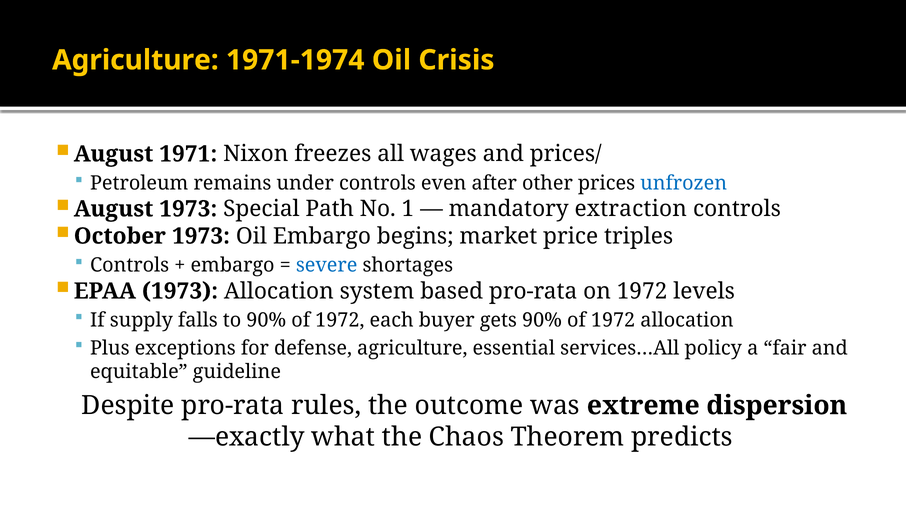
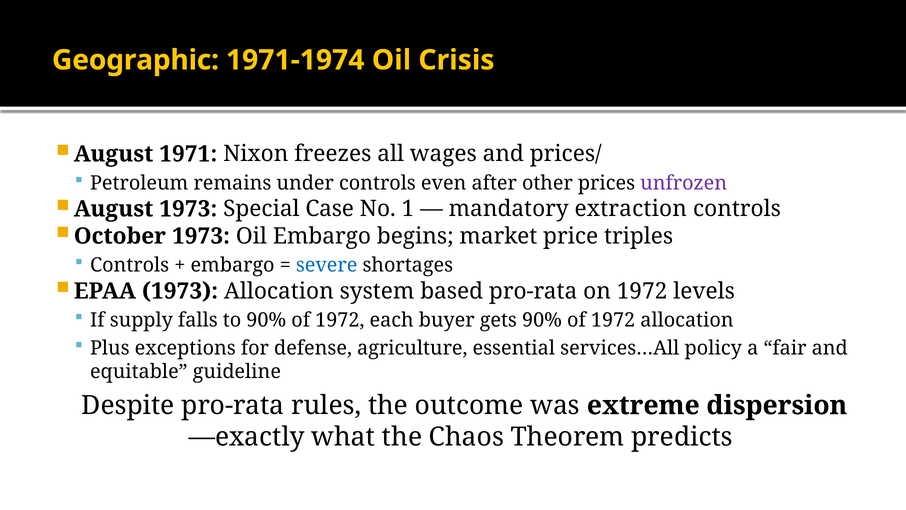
Agriculture at (135, 60): Agriculture -> Geographic
unfrozen colour: blue -> purple
Path: Path -> Case
